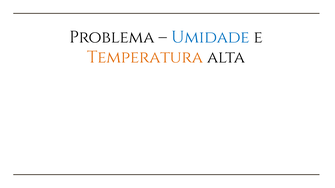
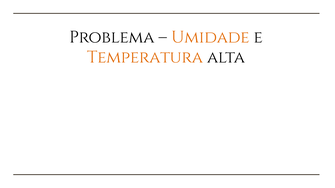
Umidade colour: blue -> orange
